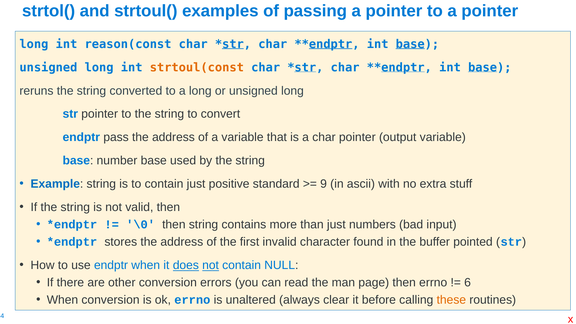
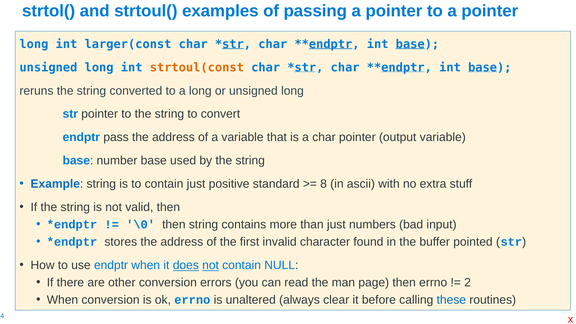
reason(const: reason(const -> larger(const
9: 9 -> 8
6: 6 -> 2
these colour: orange -> blue
